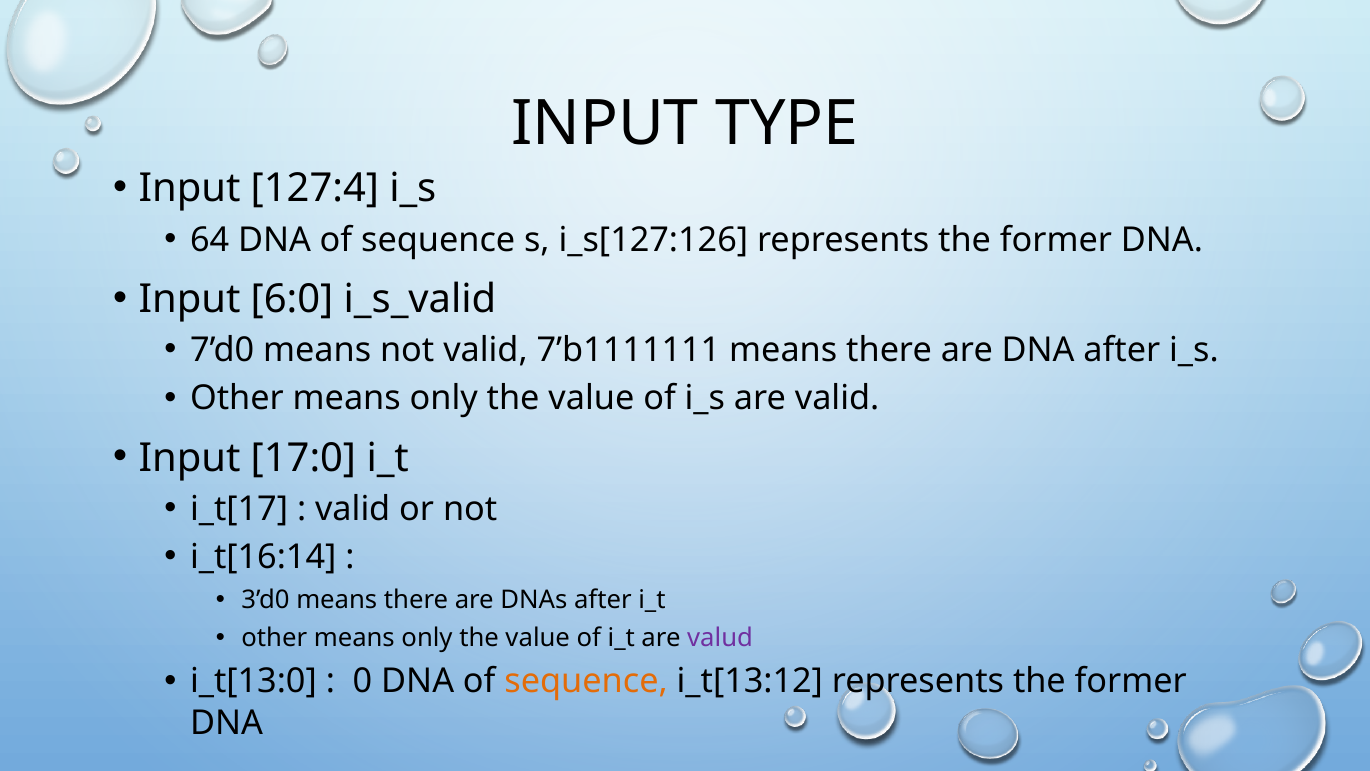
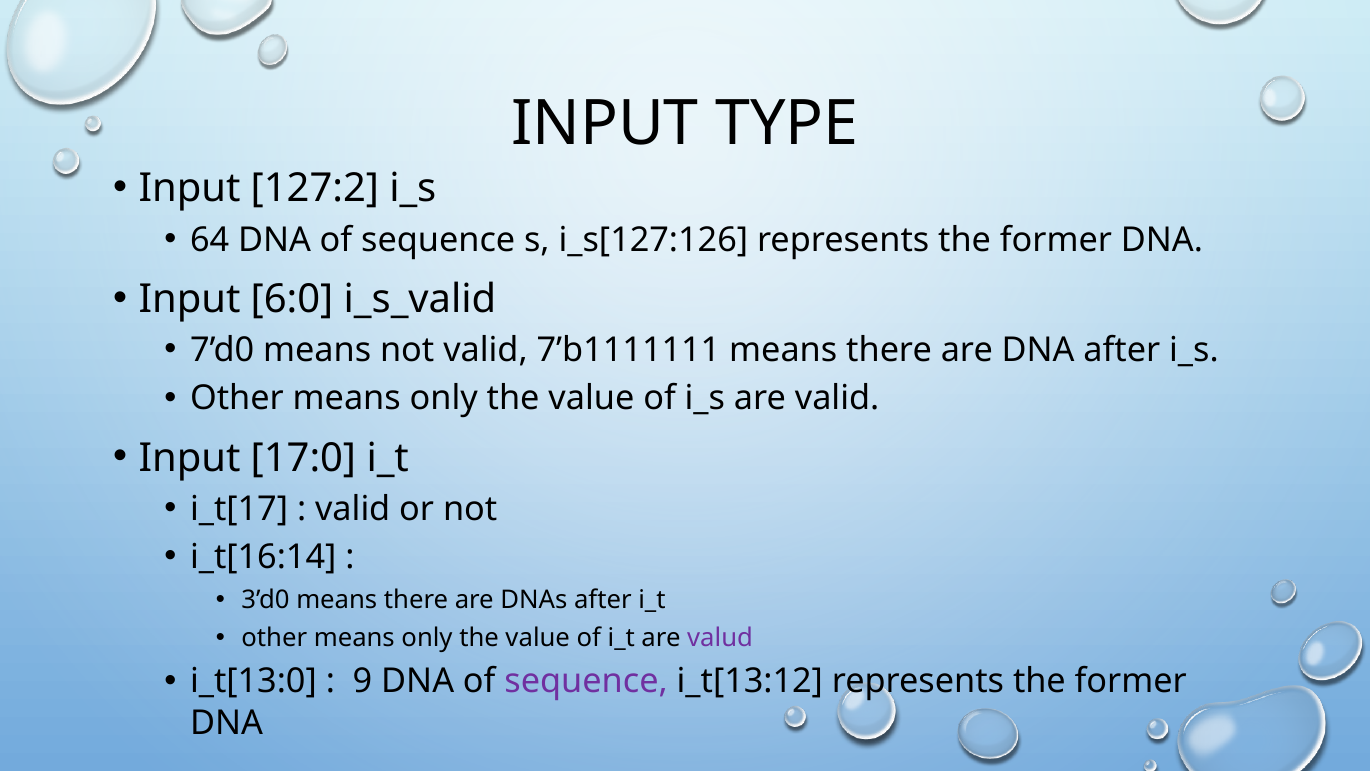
127:4: 127:4 -> 127:2
0: 0 -> 9
sequence at (586, 681) colour: orange -> purple
